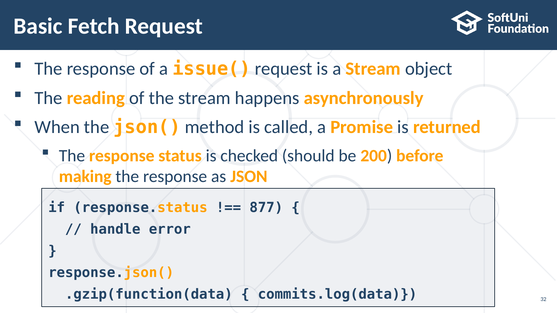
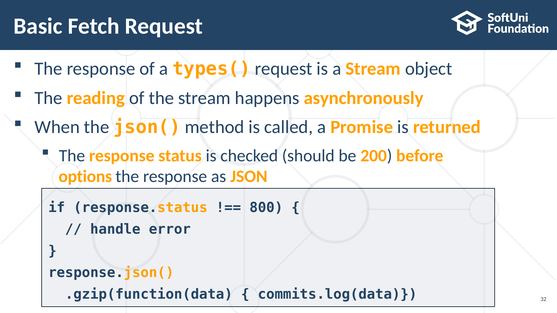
issue(: issue( -> types(
making: making -> options
877: 877 -> 800
